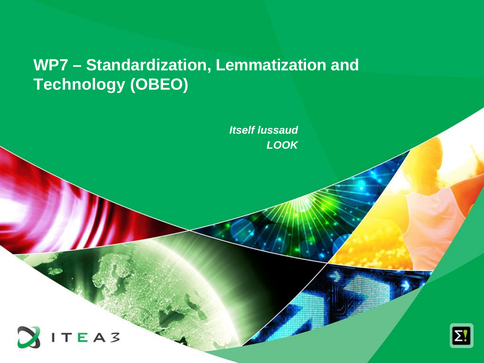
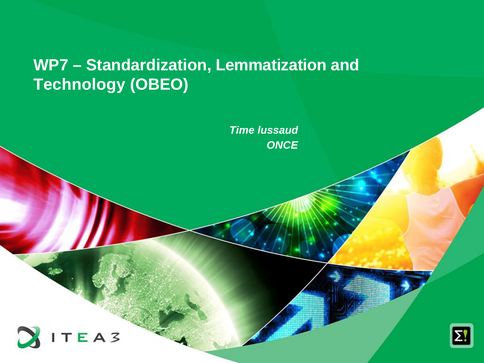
Itself: Itself -> Time
LOOK: LOOK -> ONCE
